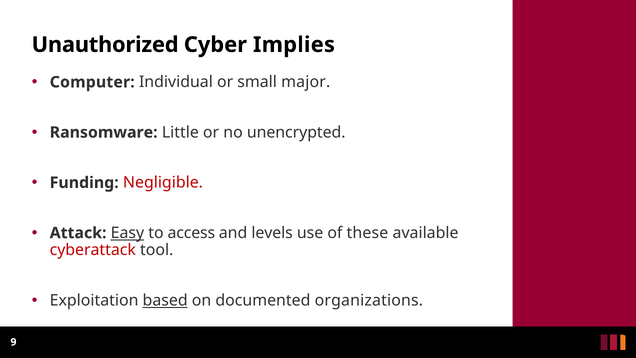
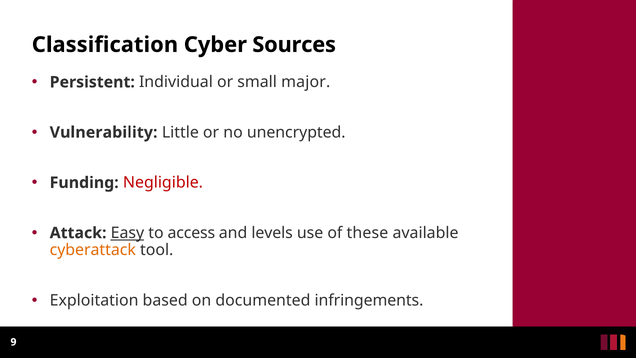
Unauthorized: Unauthorized -> Classification
Implies: Implies -> Sources
Computer: Computer -> Persistent
Ransomware: Ransomware -> Vulnerability
cyberattack colour: red -> orange
based underline: present -> none
organizations: organizations -> infringements
